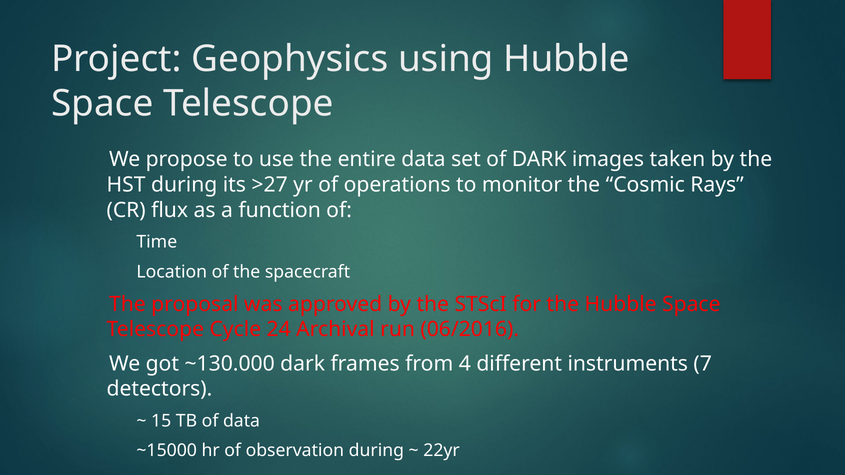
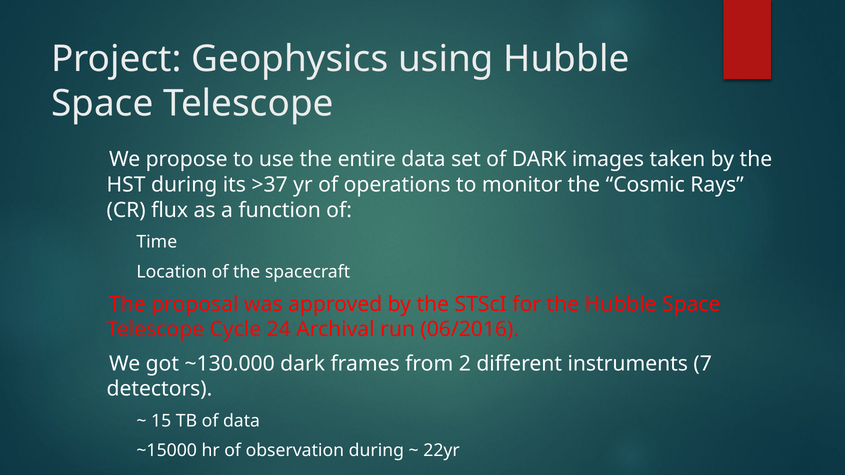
>27: >27 -> >37
4: 4 -> 2
